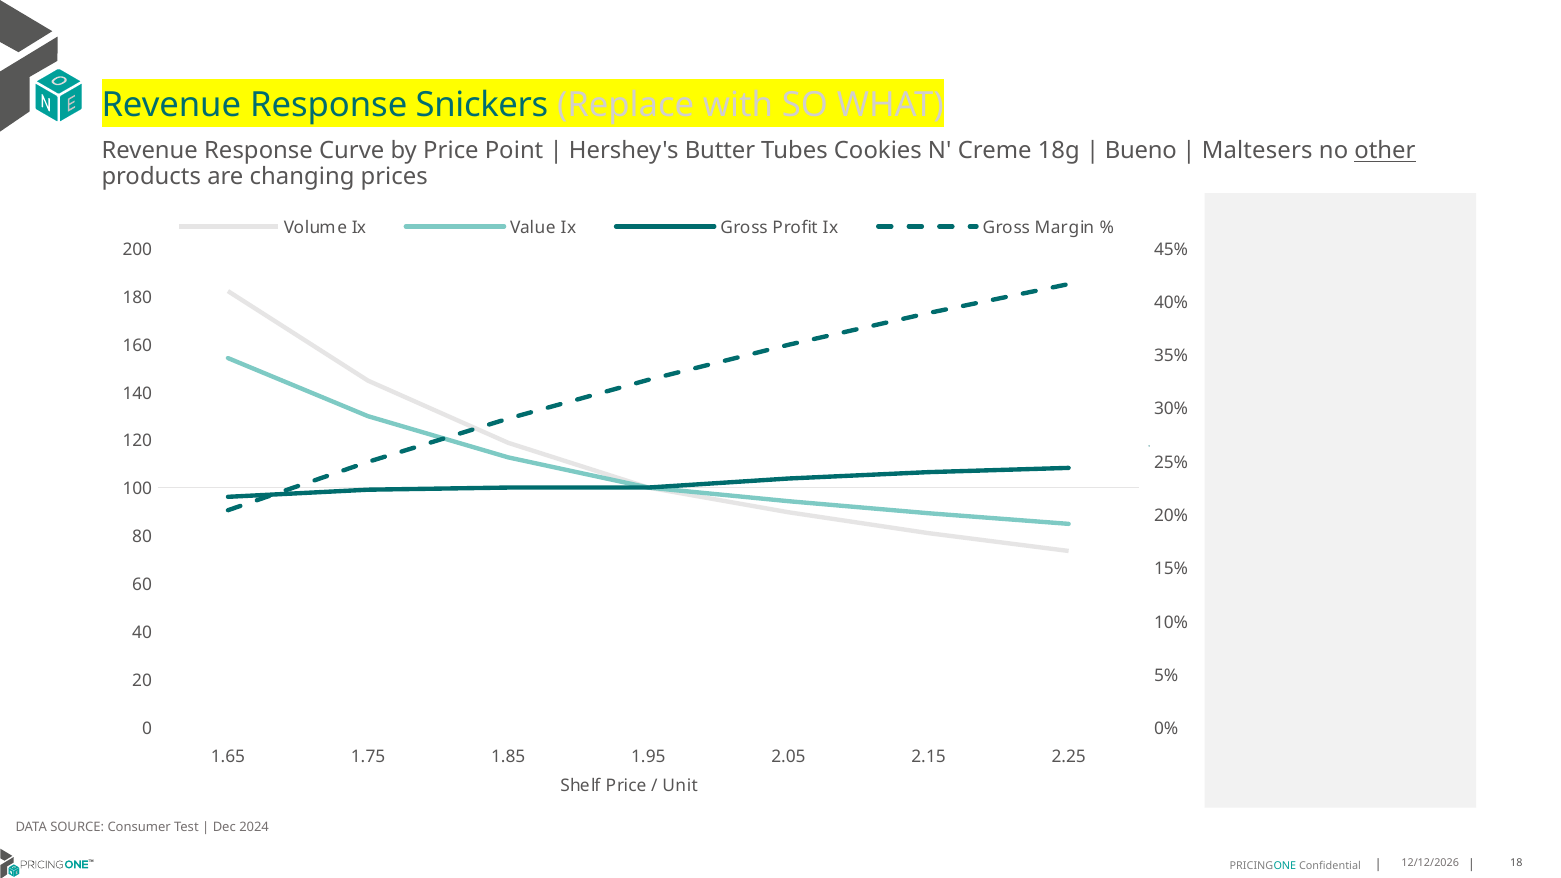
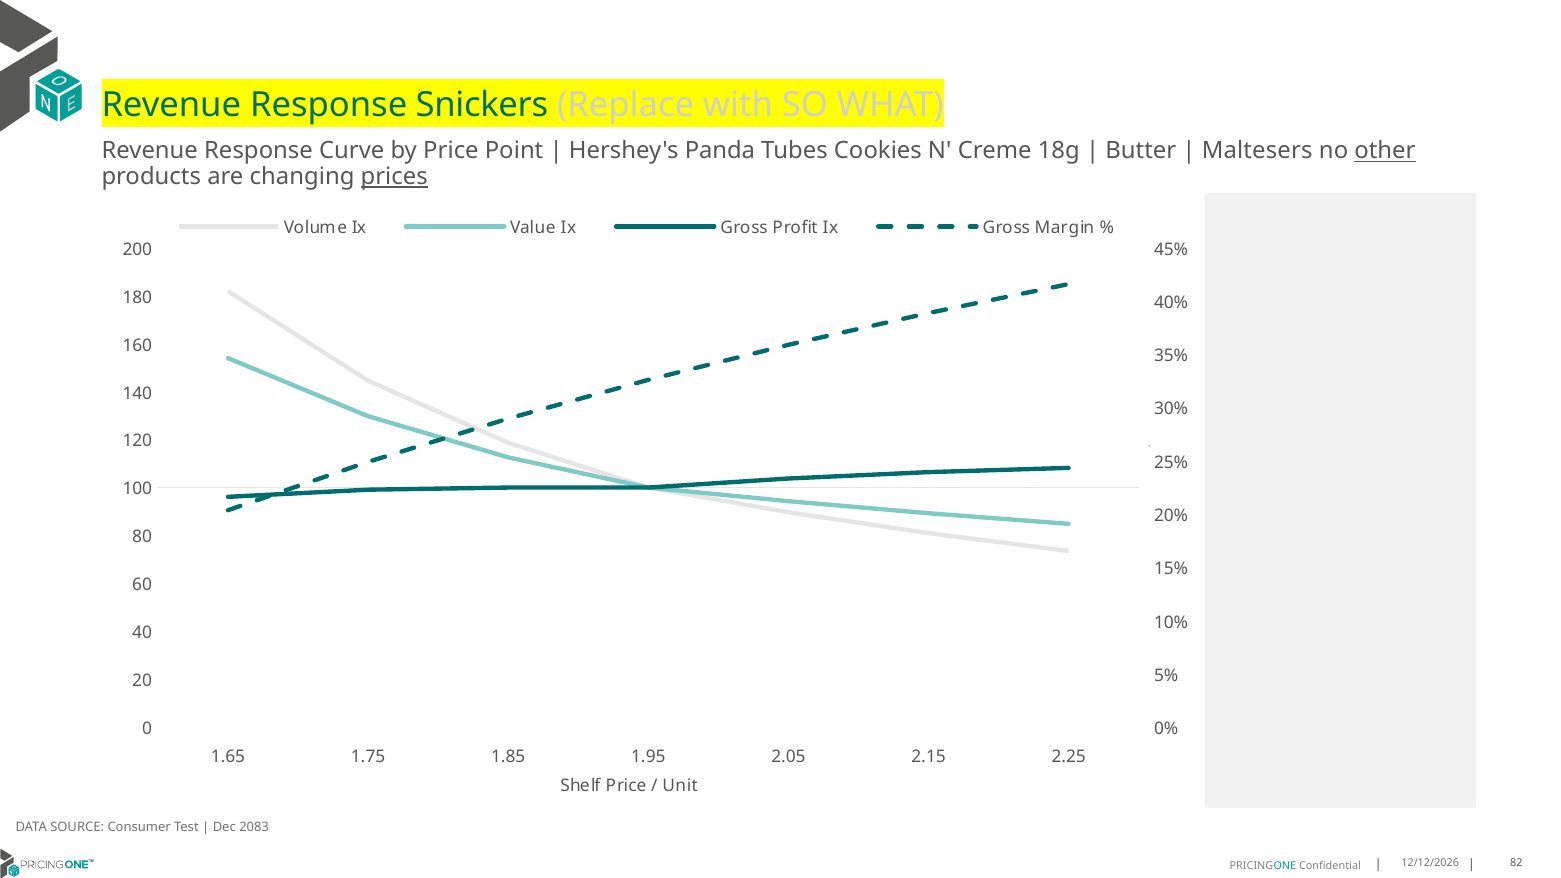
Butter: Butter -> Panda
Bueno: Bueno -> Butter
prices underline: none -> present
2024: 2024 -> 2083
18: 18 -> 82
